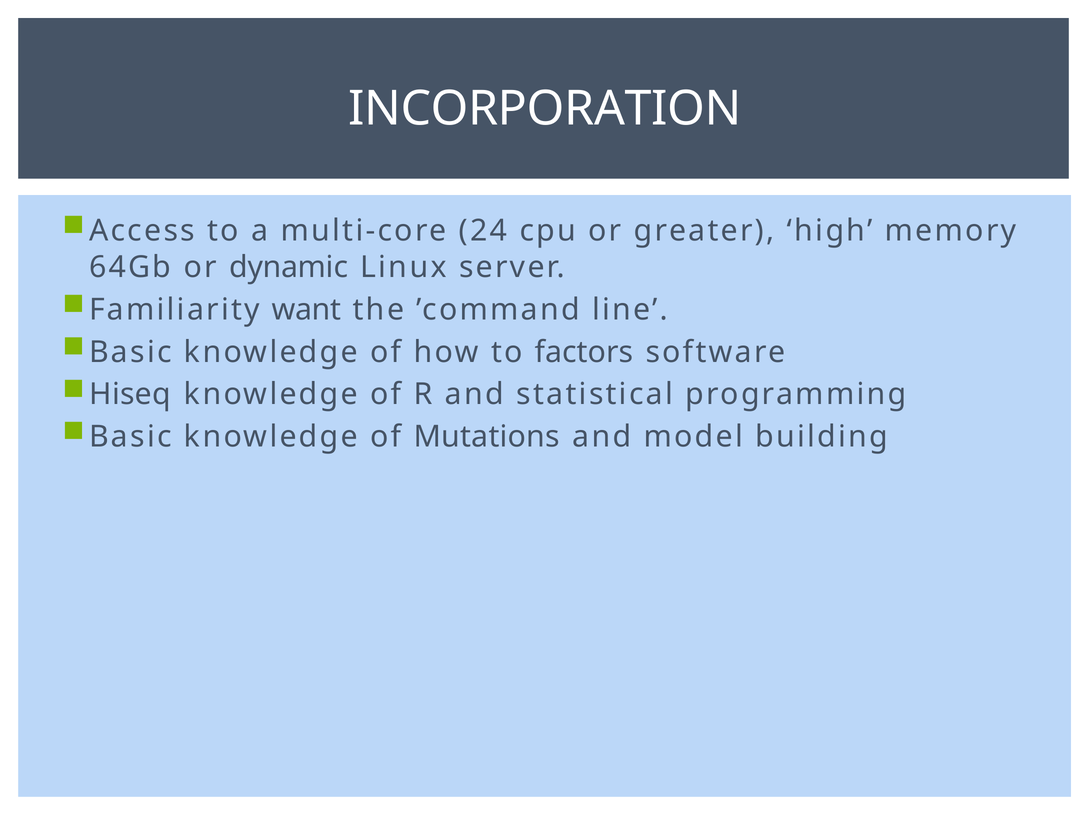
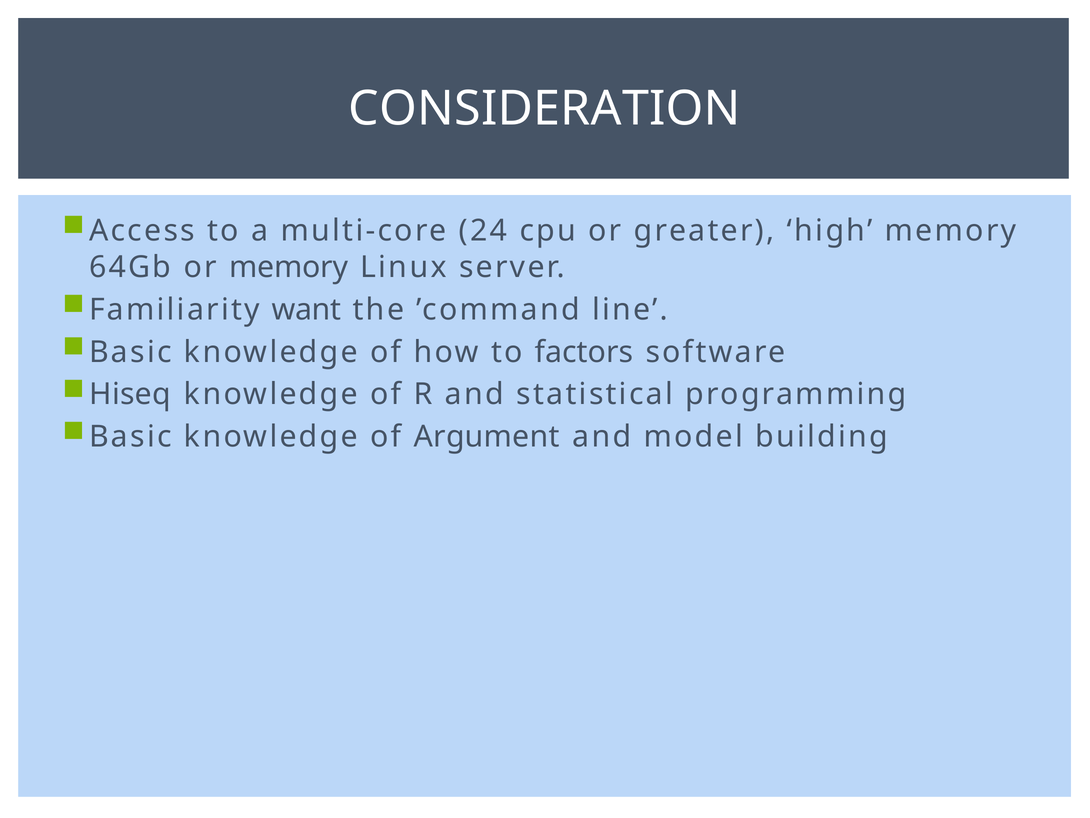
INCORPORATION: INCORPORATION -> CONSIDERATION
or dynamic: dynamic -> memory
Mutations: Mutations -> Argument
